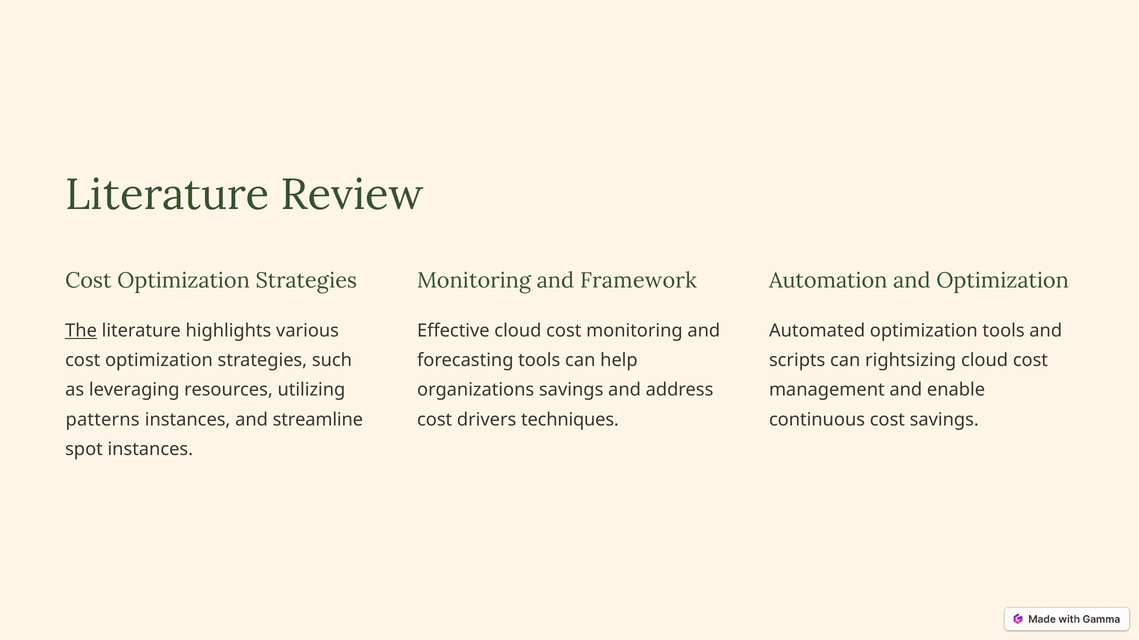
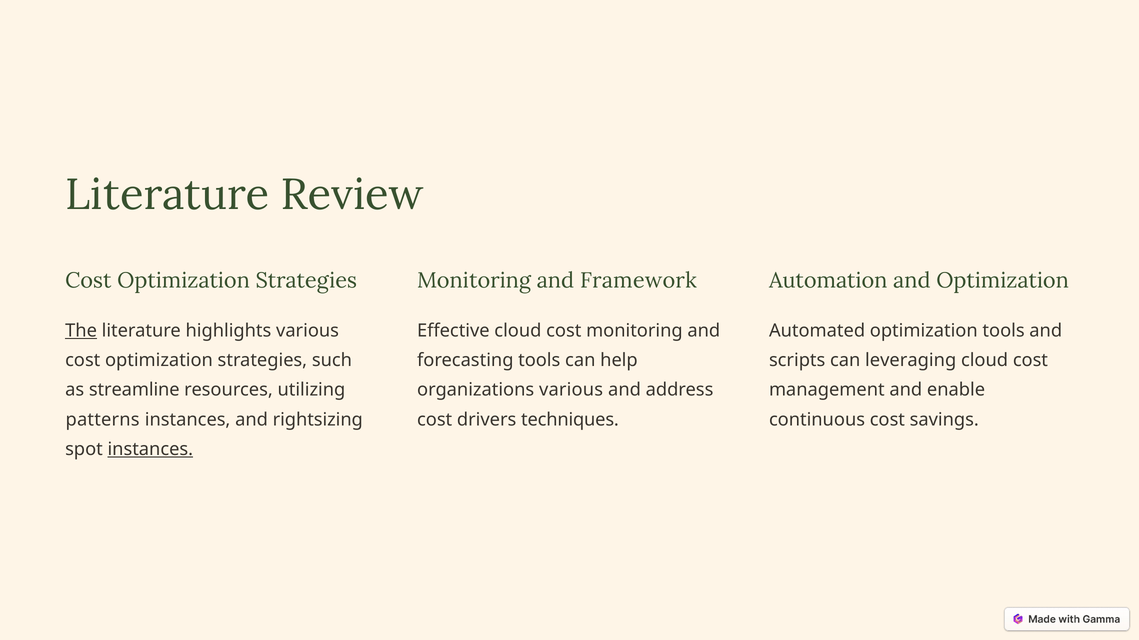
rightsizing: rightsizing -> leveraging
leveraging: leveraging -> streamline
organizations savings: savings -> various
streamline: streamline -> rightsizing
instances at (150, 450) underline: none -> present
